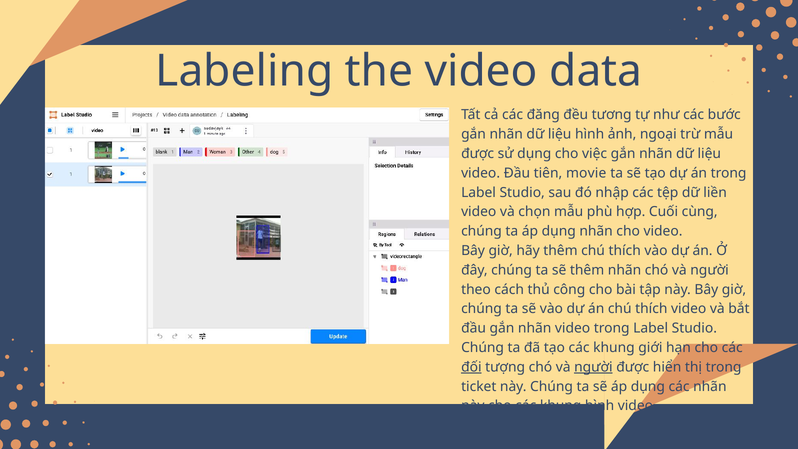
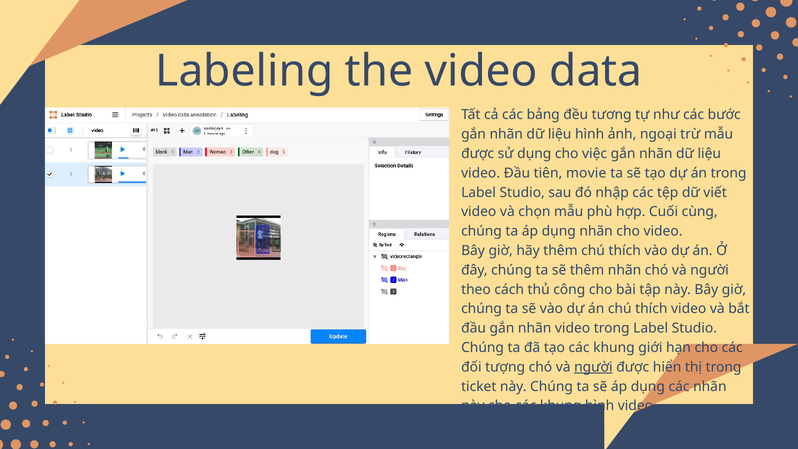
đăng: đăng -> bảng
liền: liền -> viết
đối underline: present -> none
